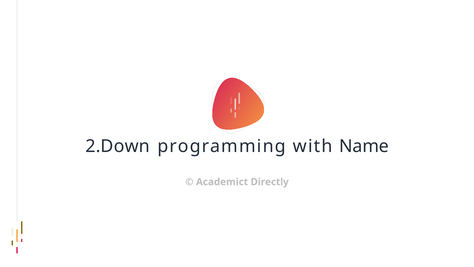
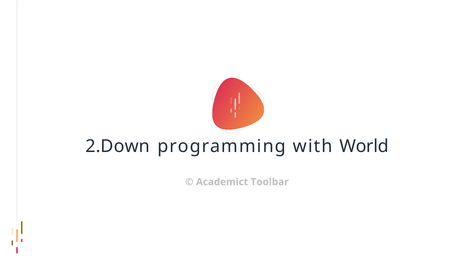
Name: Name -> World
Directly: Directly -> Toolbar
